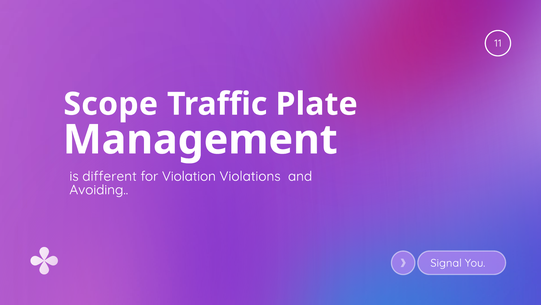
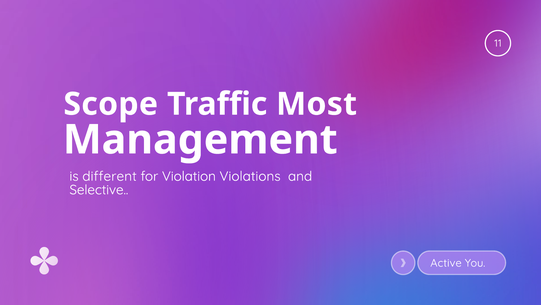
Plate: Plate -> Most
Avoiding: Avoiding -> Selective
Signal: Signal -> Active
